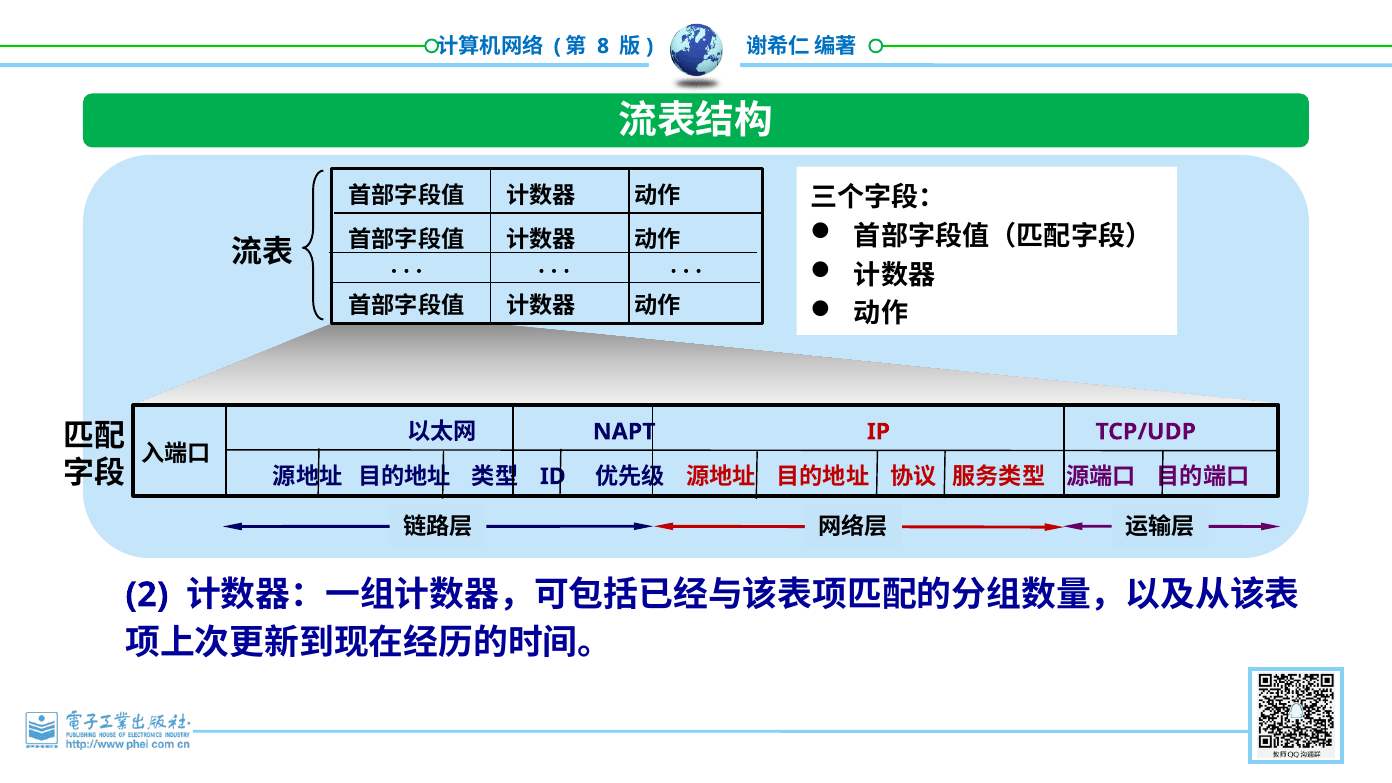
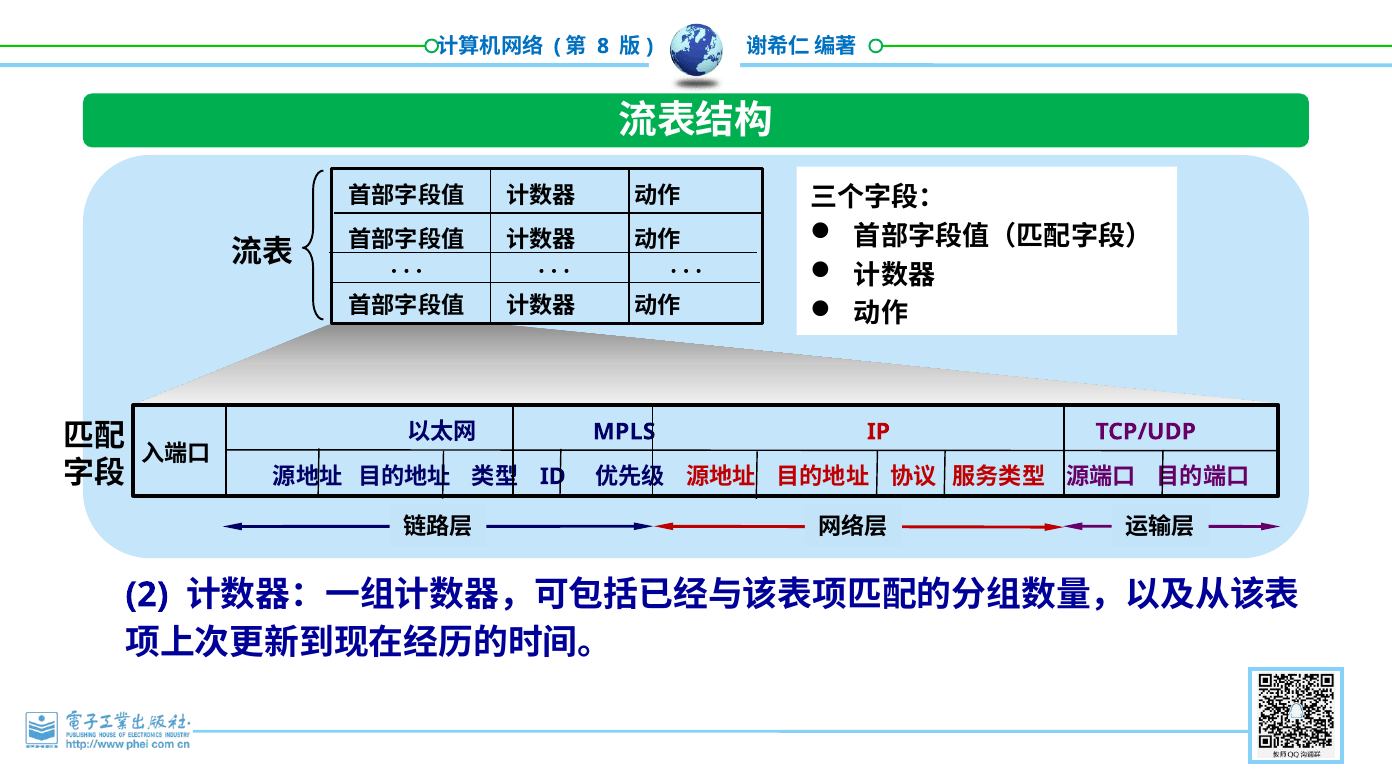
NAPT: NAPT -> MPLS
